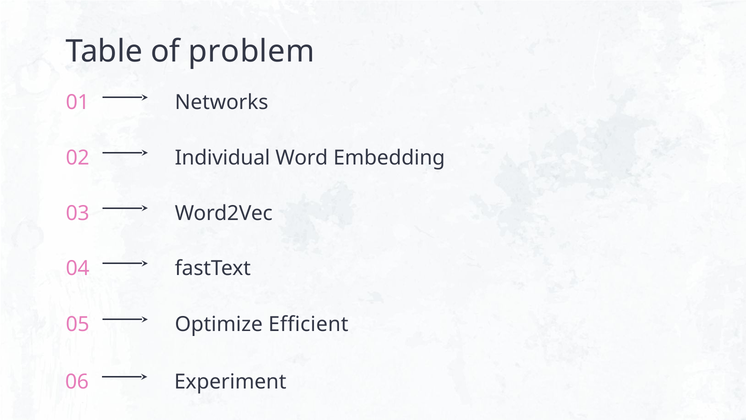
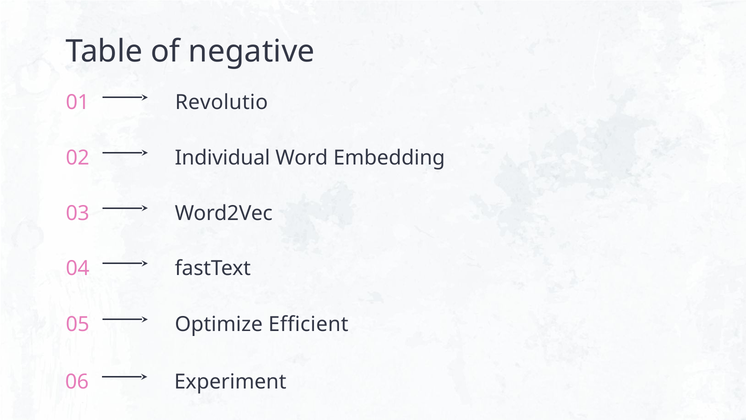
problem: problem -> negative
Networks: Networks -> Revolutio
